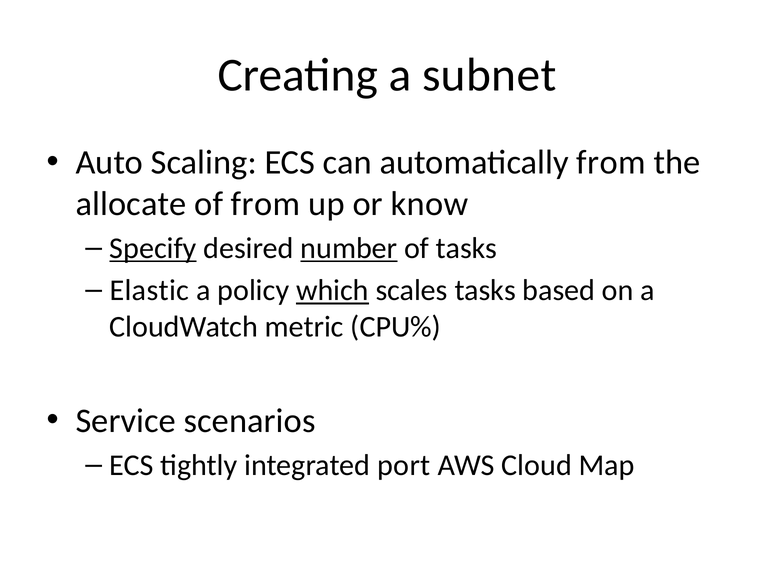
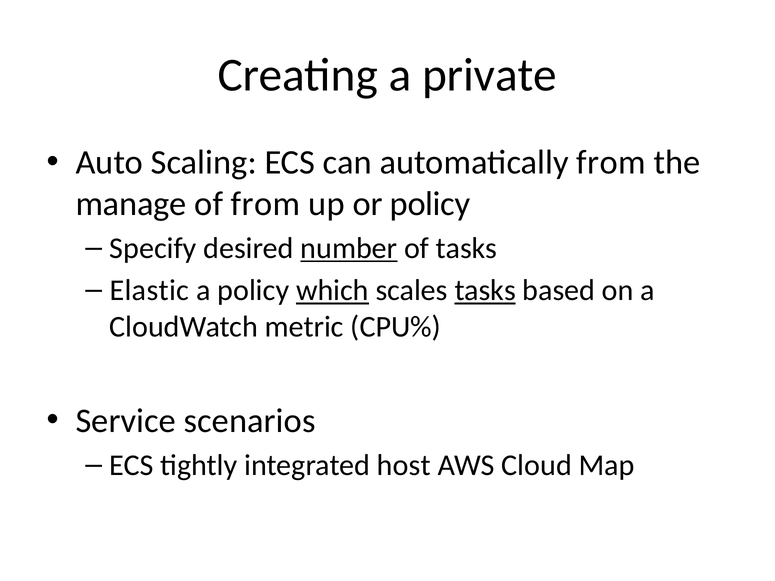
subnet: subnet -> private
allocate: allocate -> manage
or know: know -> policy
Specify underline: present -> none
tasks at (485, 291) underline: none -> present
port: port -> host
